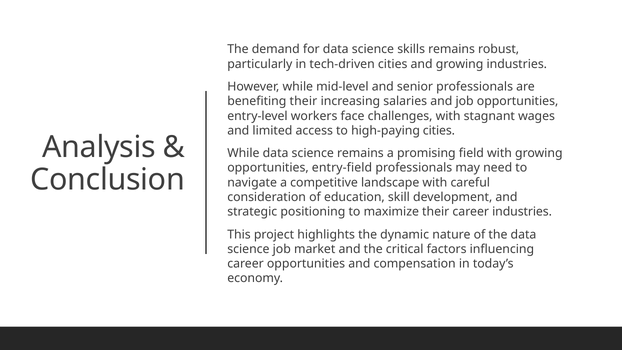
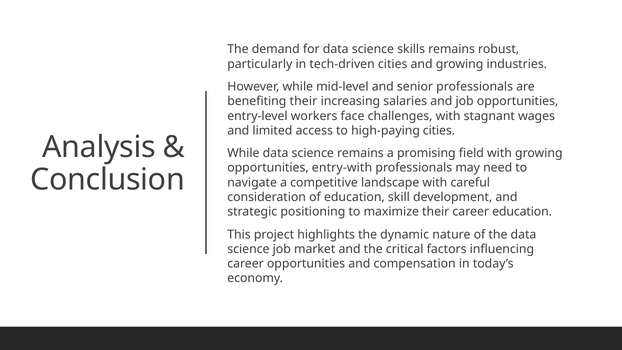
entry-field: entry-field -> entry-with
career industries: industries -> education
